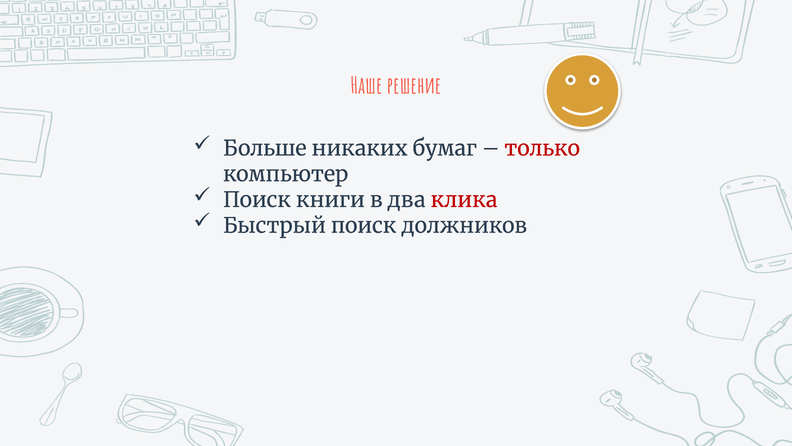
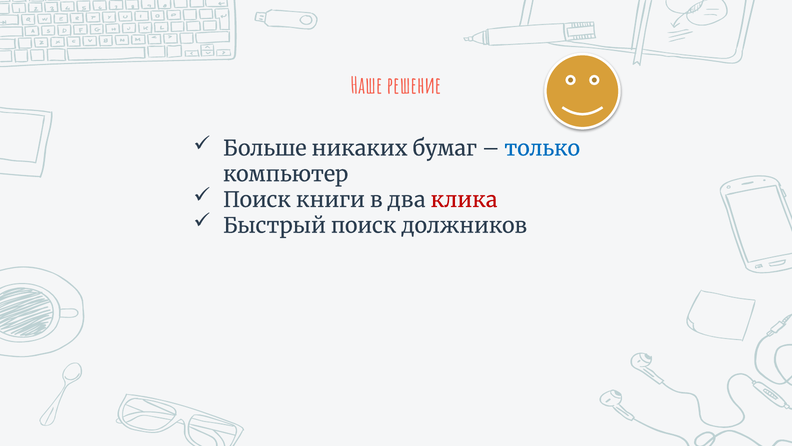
только colour: red -> blue
